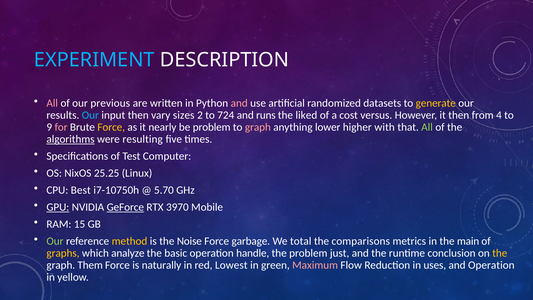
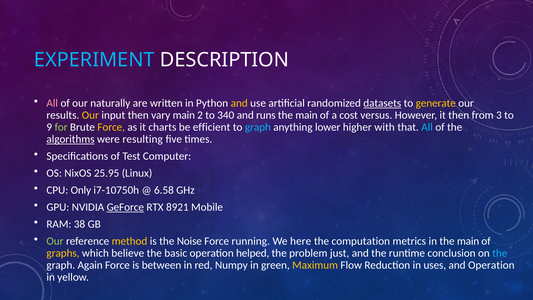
previous: previous -> naturally
and at (239, 103) colour: pink -> yellow
datasets underline: none -> present
Our at (90, 115) colour: light blue -> yellow
vary sizes: sizes -> main
724: 724 -> 340
liked at (306, 115): liked -> main
4: 4 -> 3
for colour: pink -> light green
nearly: nearly -> charts
be problem: problem -> efficient
graph at (258, 127) colour: pink -> light blue
All at (427, 127) colour: light green -> light blue
25.25: 25.25 -> 25.95
Best: Best -> Only
5.70: 5.70 -> 6.58
GPU underline: present -> none
3970: 3970 -> 8921
15: 15 -> 38
garbage: garbage -> running
total: total -> here
comparisons: comparisons -> computation
analyze: analyze -> believe
handle: handle -> helped
the at (500, 253) colour: yellow -> light blue
Them: Them -> Again
naturally: naturally -> between
Lowest: Lowest -> Numpy
Maximum colour: pink -> yellow
